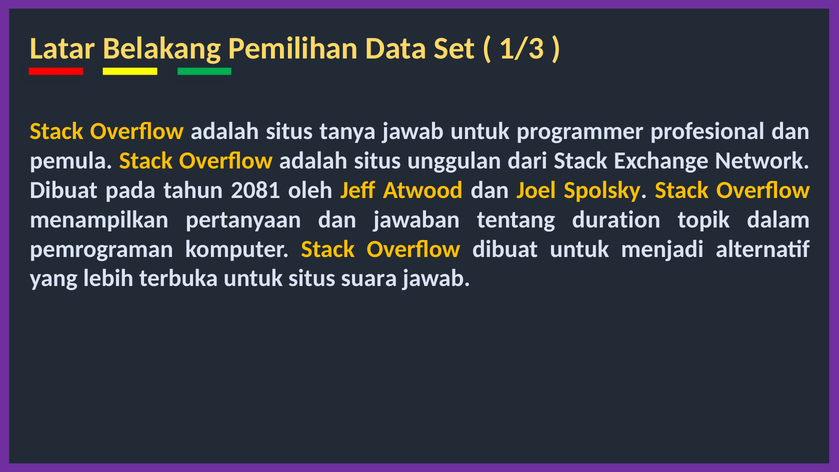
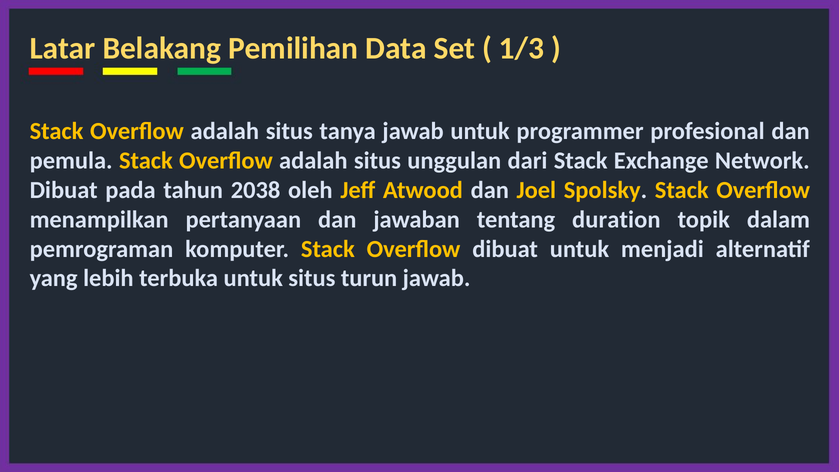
2081: 2081 -> 2038
suara: suara -> turun
